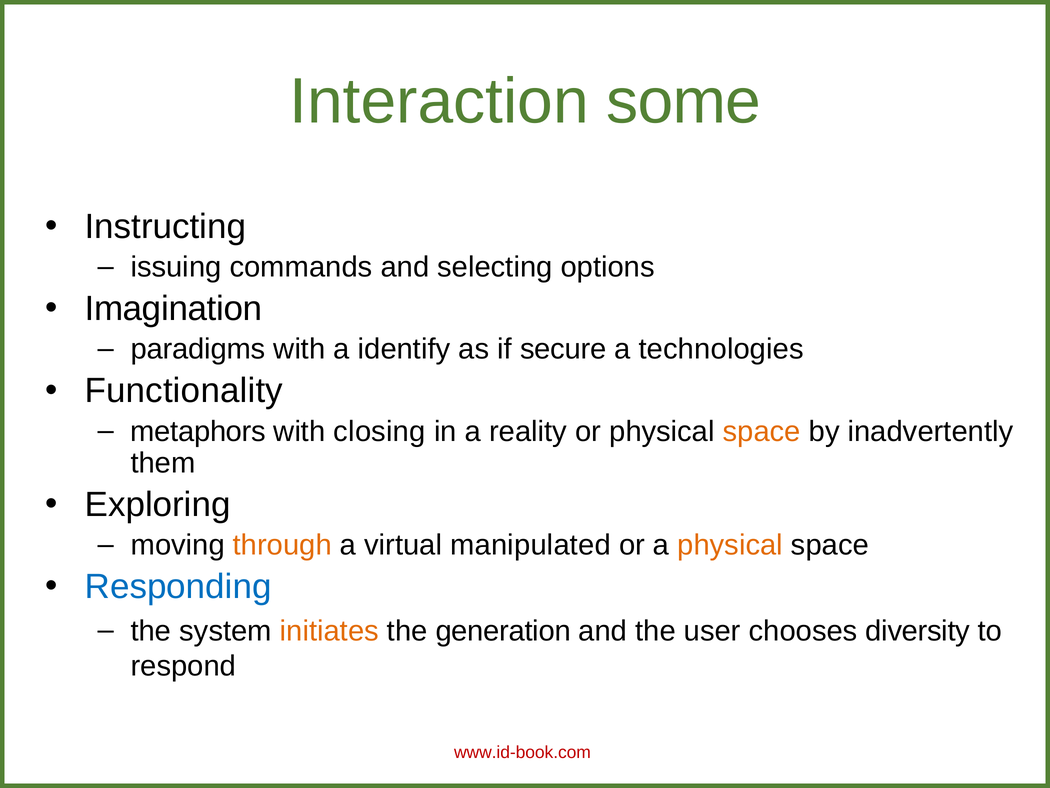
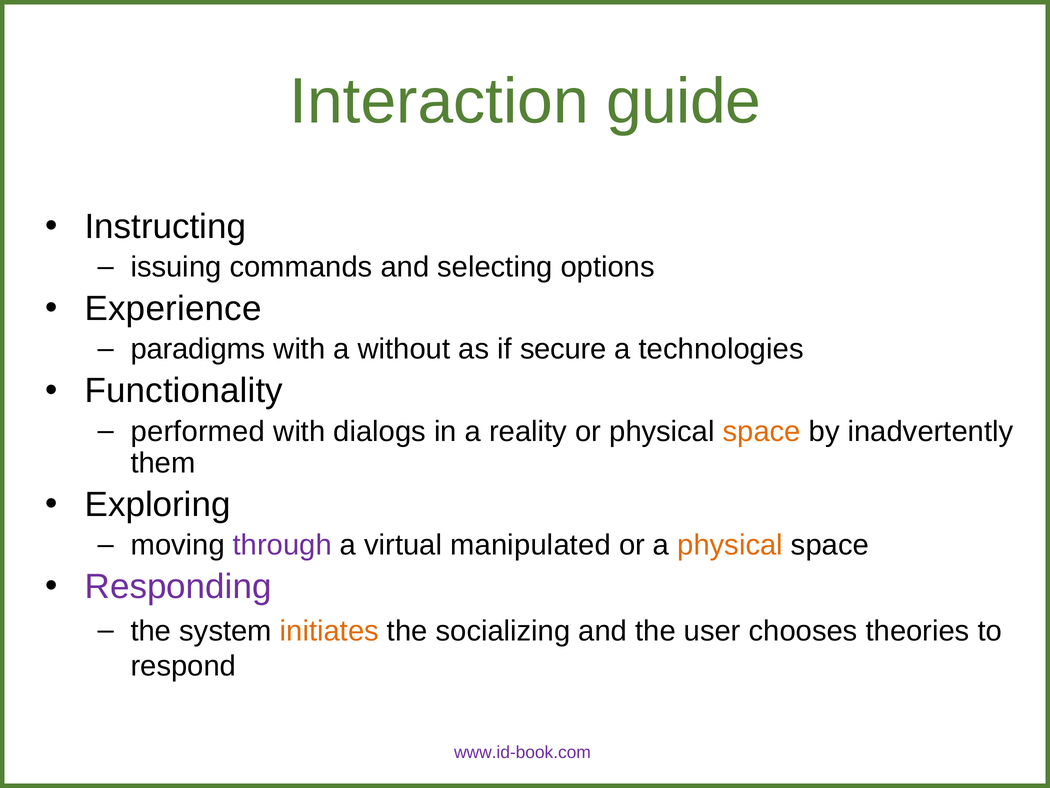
some: some -> guide
Imagination: Imagination -> Experience
identify: identify -> without
metaphors: metaphors -> performed
closing: closing -> dialogs
through colour: orange -> purple
Responding colour: blue -> purple
generation: generation -> socializing
diversity: diversity -> theories
www.id-book.com colour: red -> purple
